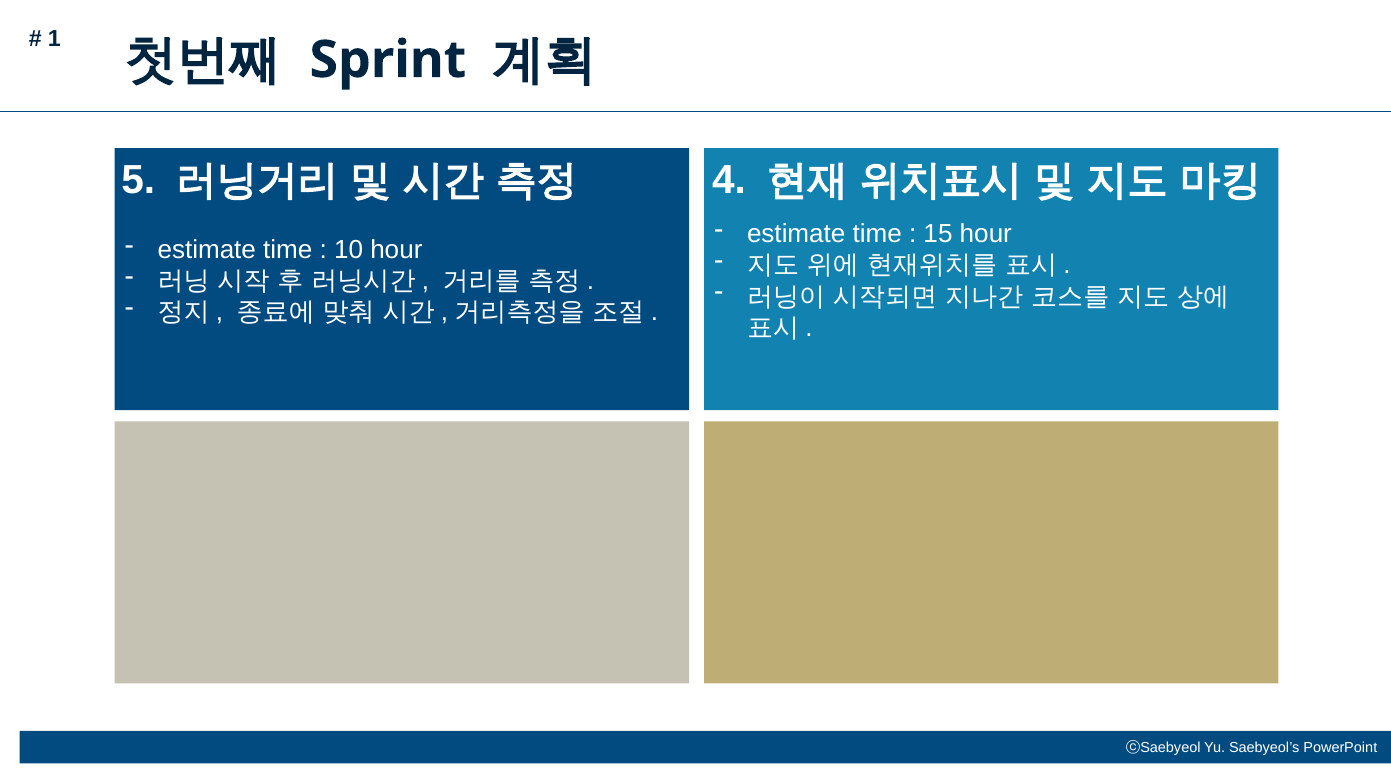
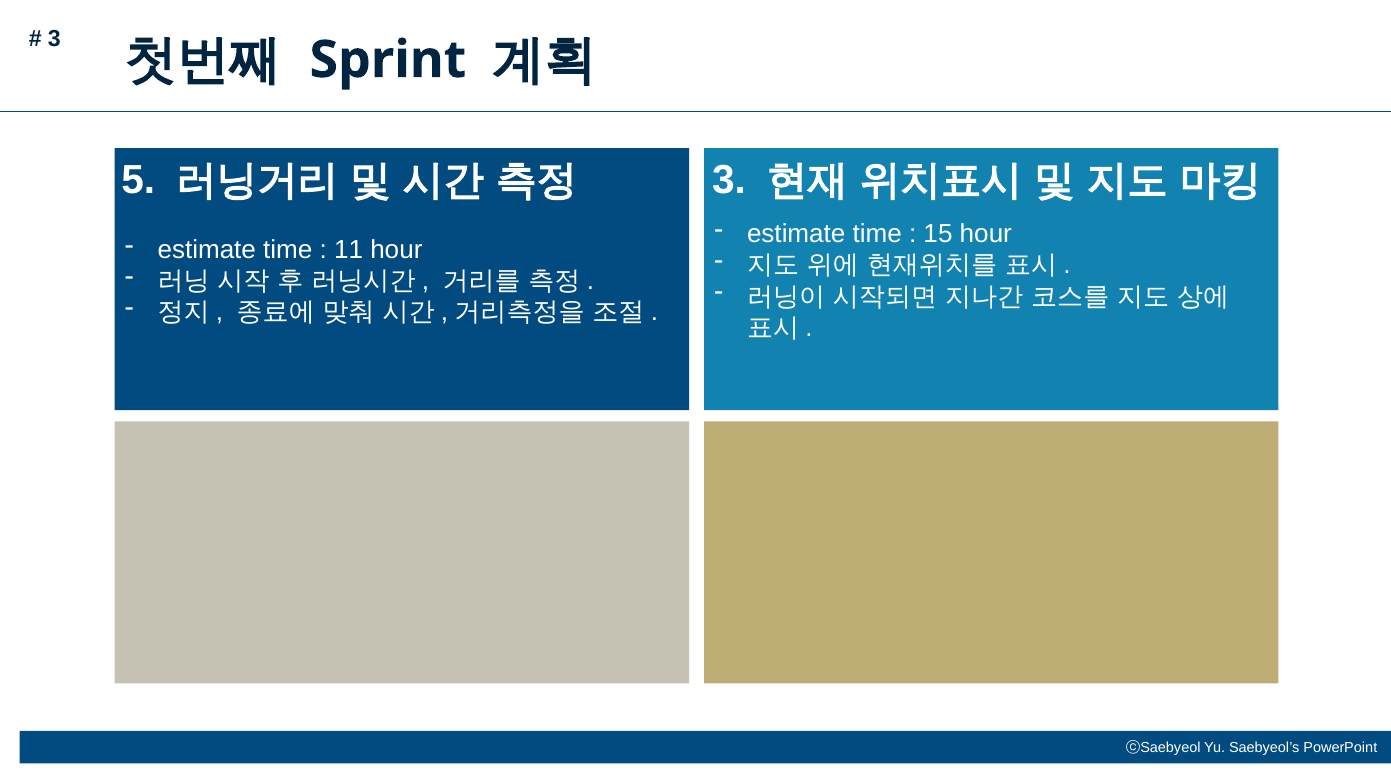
1 at (54, 39): 1 -> 3
4 at (729, 180): 4 -> 3
10: 10 -> 11
